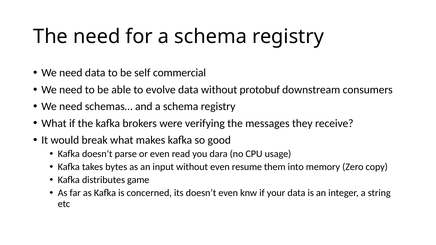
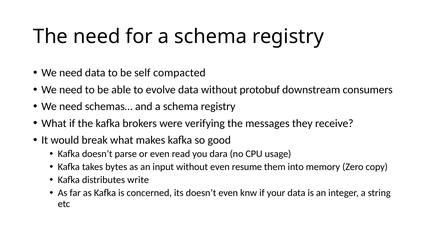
commercial: commercial -> compacted
game: game -> write
